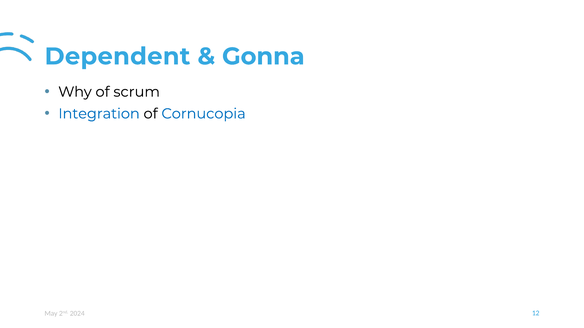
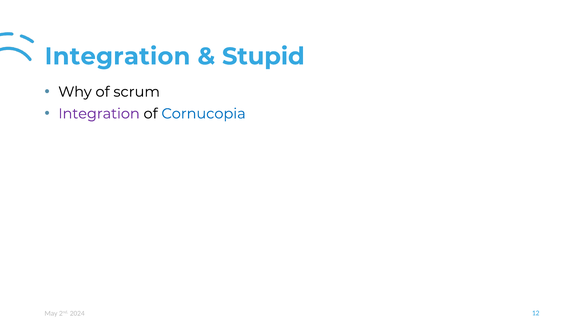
Dependent at (117, 56): Dependent -> Integration
Gonna: Gonna -> Stupid
Integration at (99, 114) colour: blue -> purple
